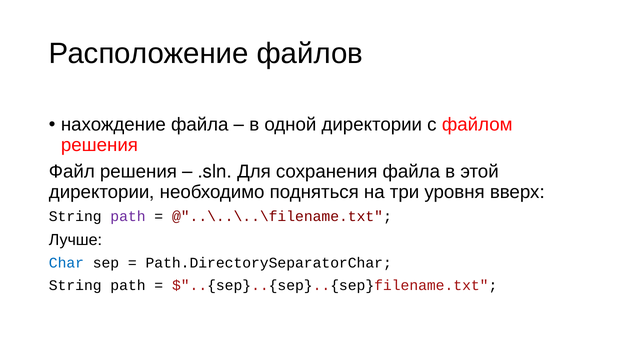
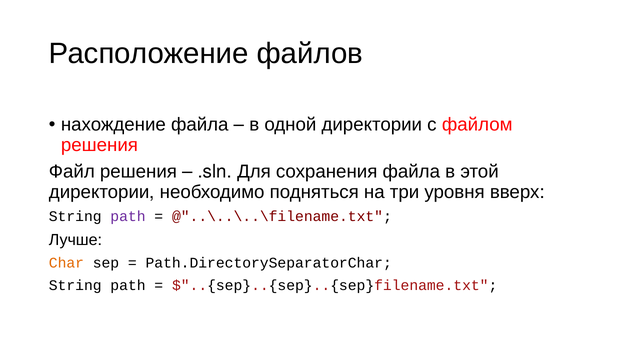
Char colour: blue -> orange
